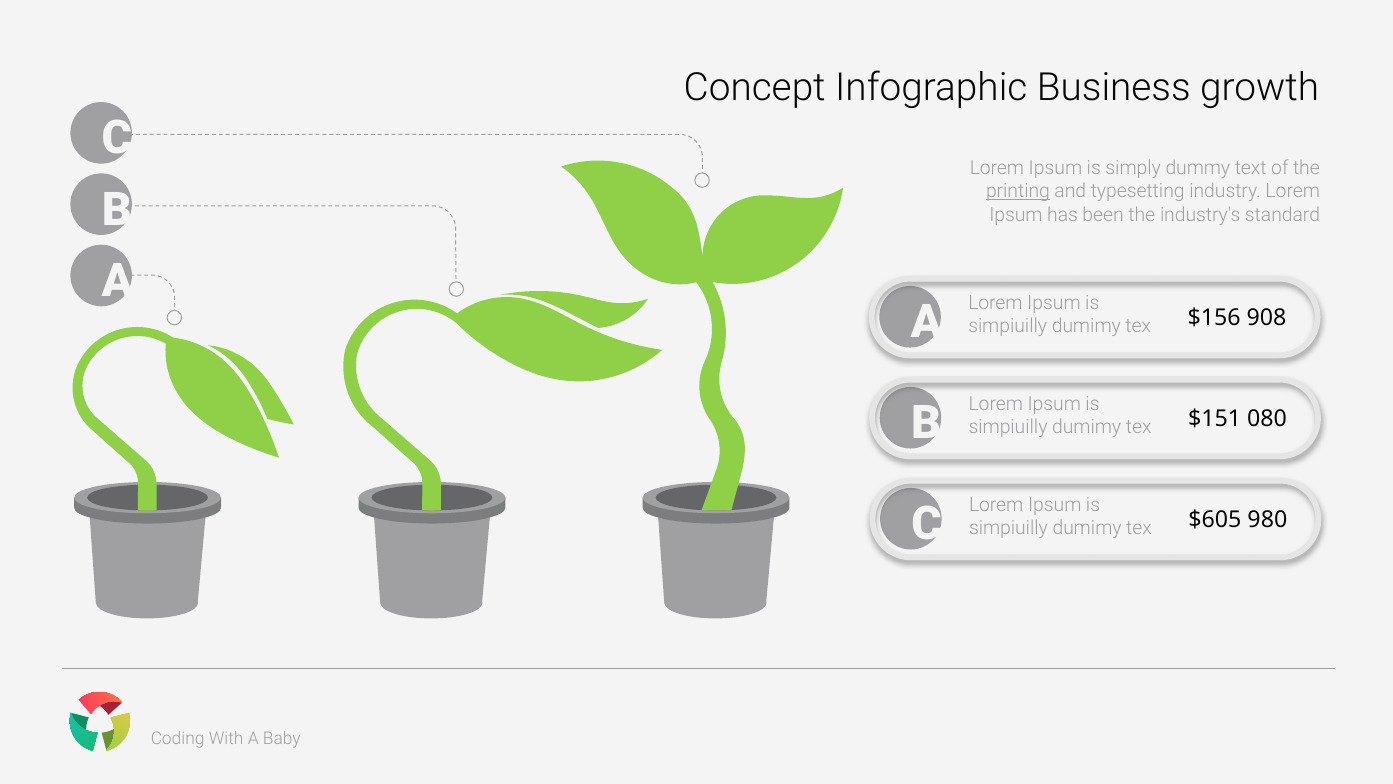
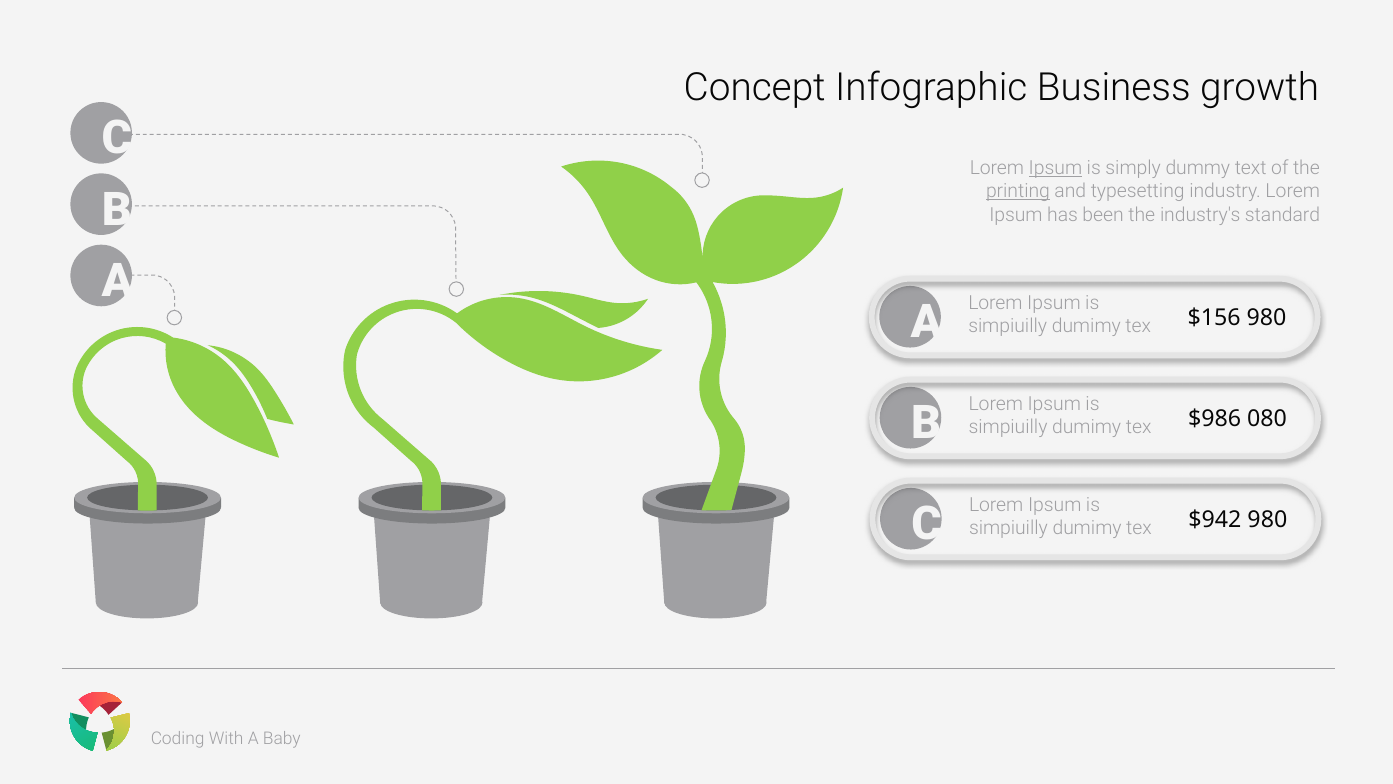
Ipsum at (1055, 168) underline: none -> present
$156 908: 908 -> 980
$151: $151 -> $986
$605: $605 -> $942
